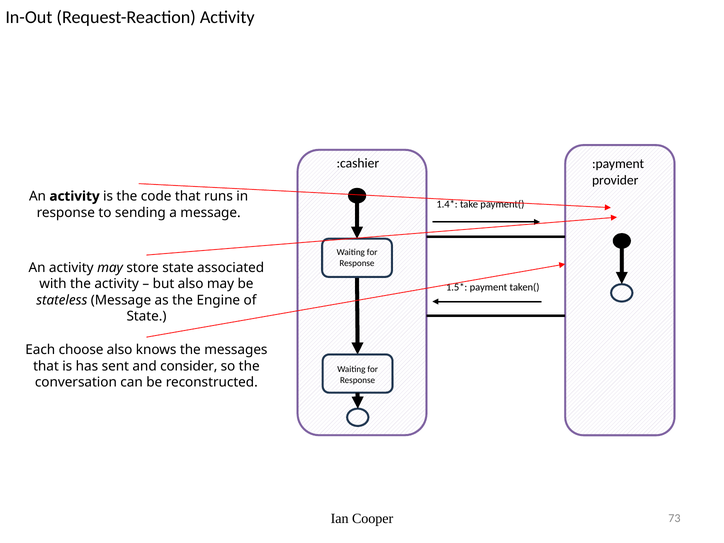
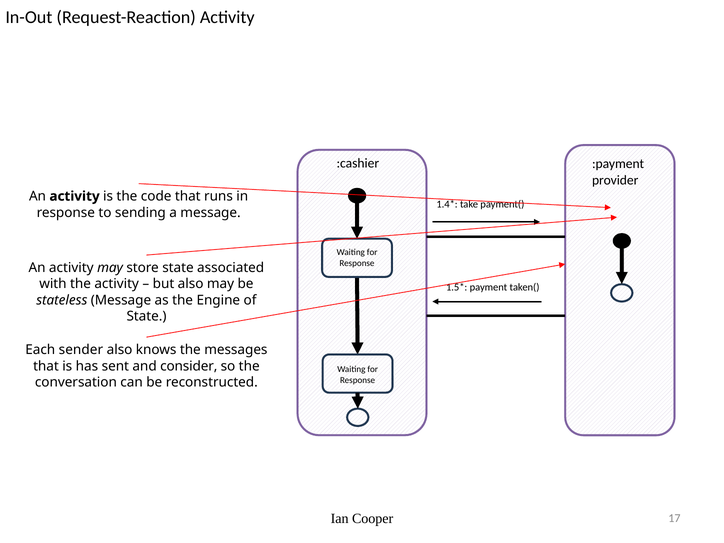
choose: choose -> sender
73: 73 -> 17
